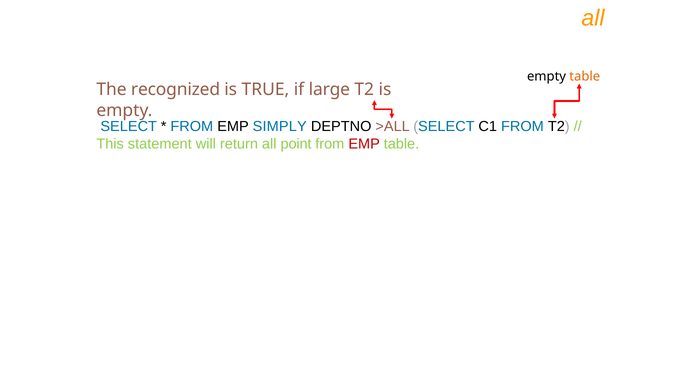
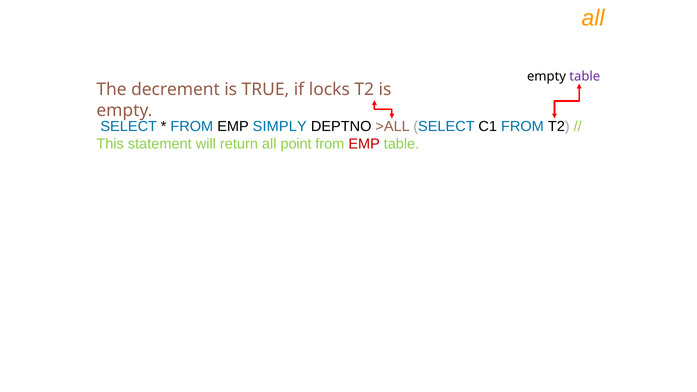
table at (585, 77) colour: orange -> purple
recognized: recognized -> decrement
large: large -> locks
